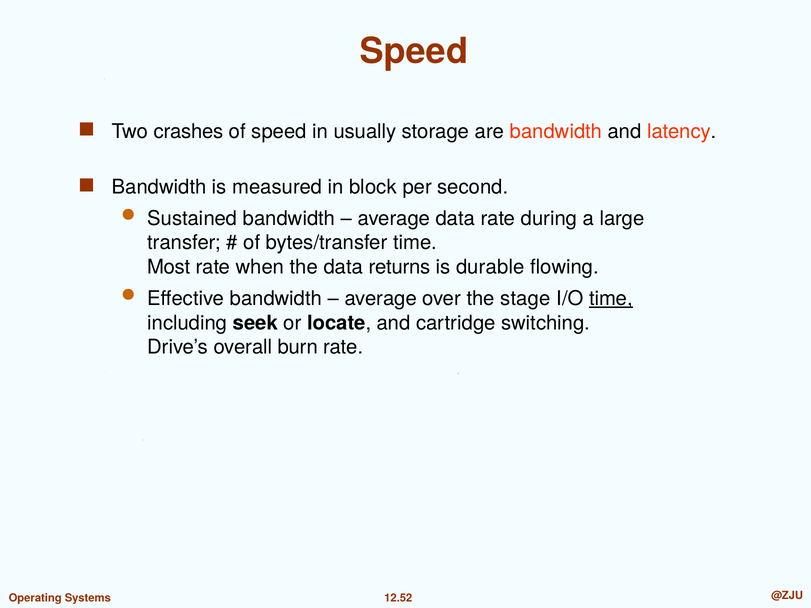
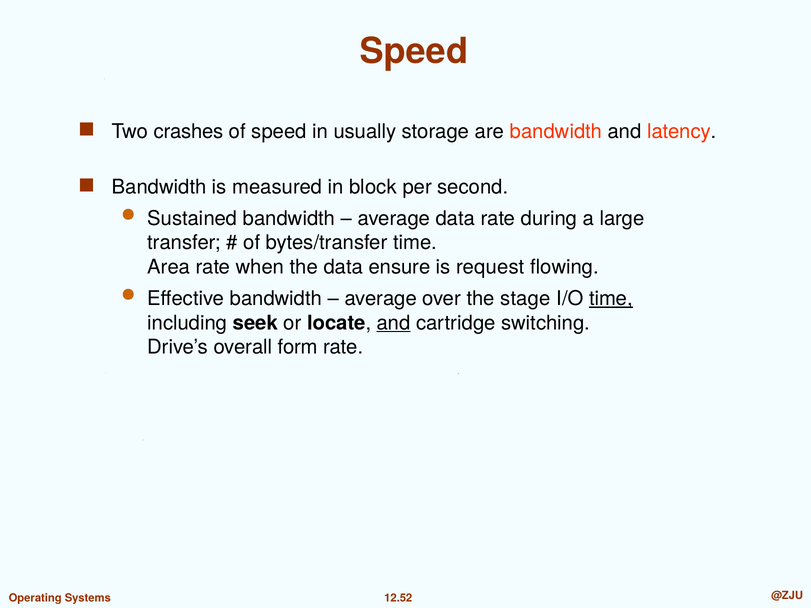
Most: Most -> Area
returns: returns -> ensure
durable: durable -> request
and at (394, 323) underline: none -> present
burn: burn -> form
